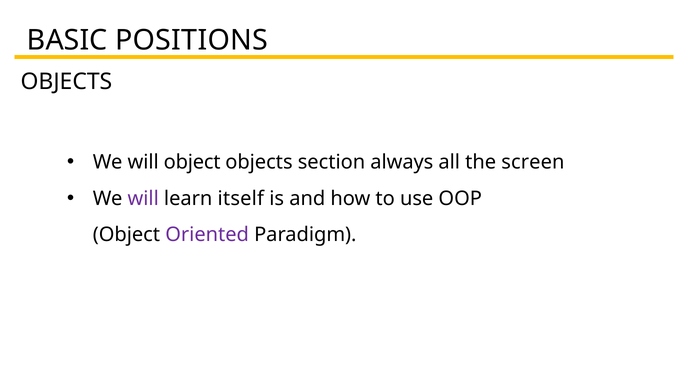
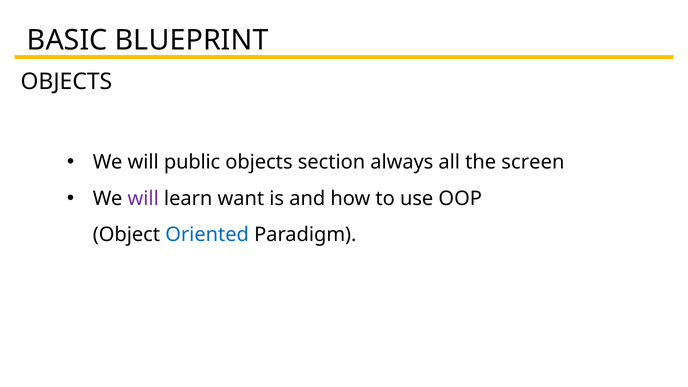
POSITIONS: POSITIONS -> BLUEPRINT
will object: object -> public
itself: itself -> want
Oriented colour: purple -> blue
